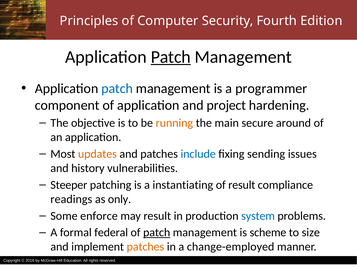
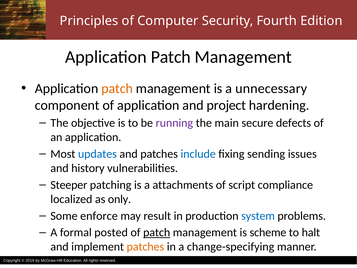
Patch at (171, 57) underline: present -> none
patch at (117, 88) colour: blue -> orange
programmer: programmer -> unnecessary
running colour: orange -> purple
around: around -> defects
updates colour: orange -> blue
instantiating: instantiating -> attachments
of result: result -> script
readings: readings -> localized
federal: federal -> posted
size: size -> halt
change-employed: change-employed -> change-specifying
